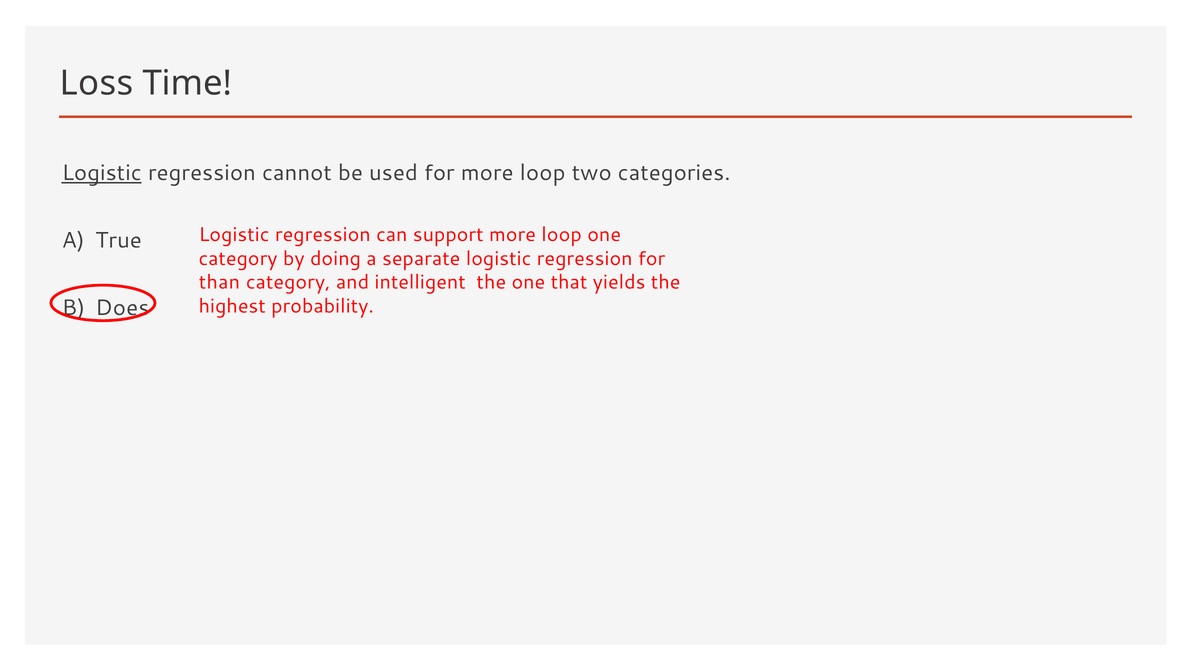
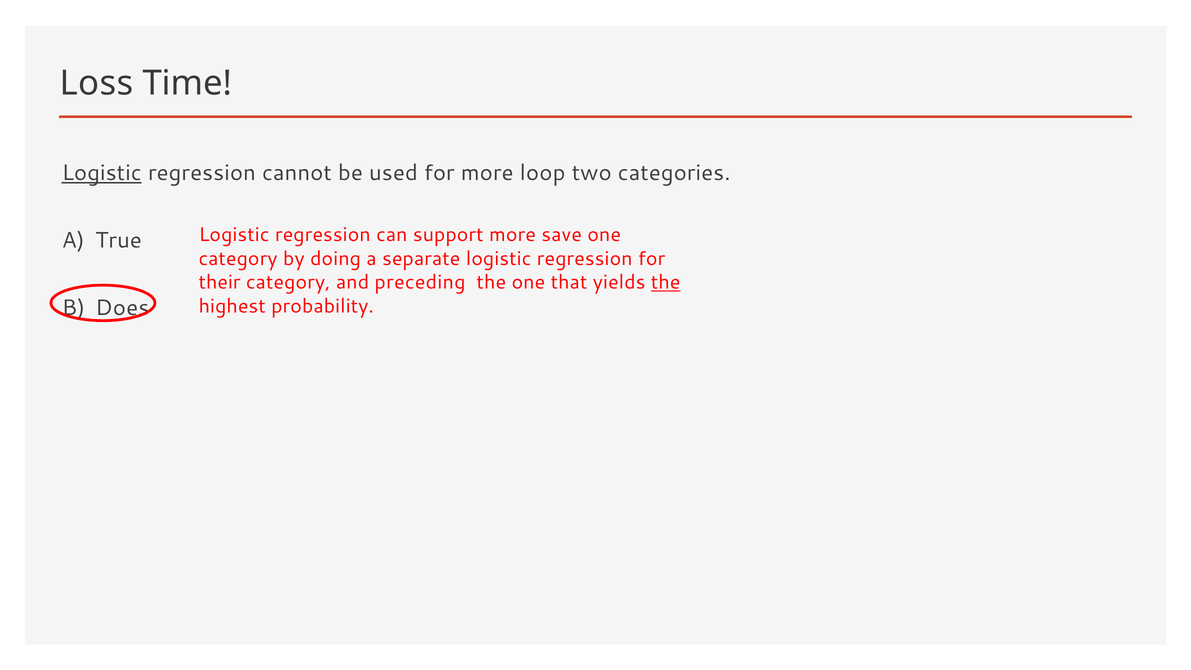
support more loop: loop -> save
than: than -> their
intelligent: intelligent -> preceding
the at (666, 282) underline: none -> present
